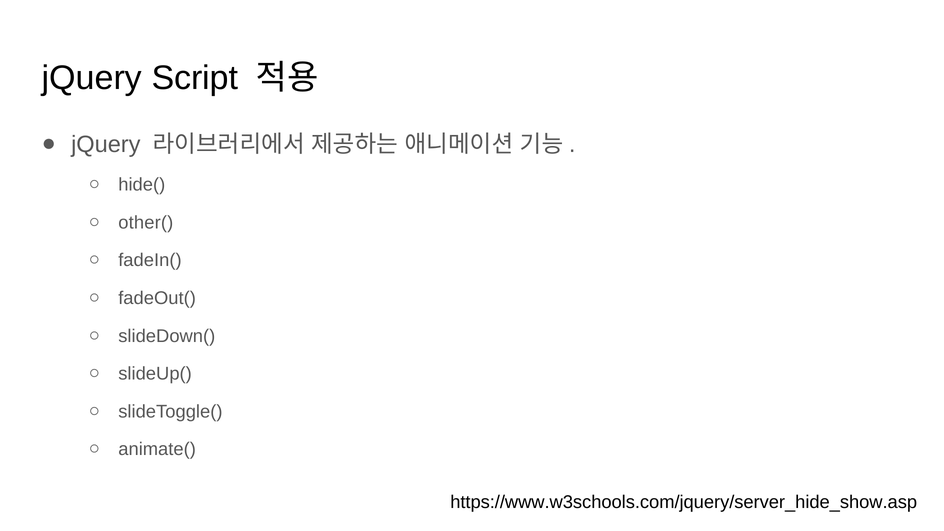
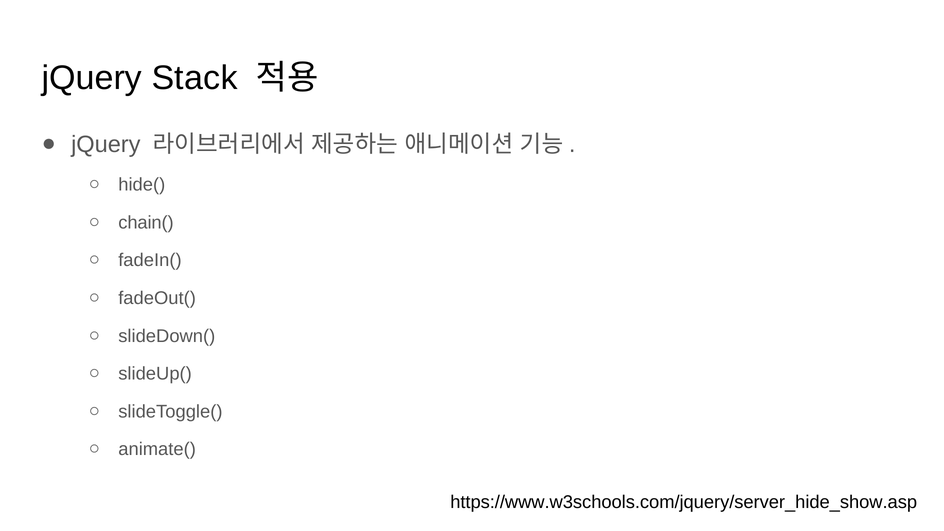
Script: Script -> Stack
other(: other( -> chain(
